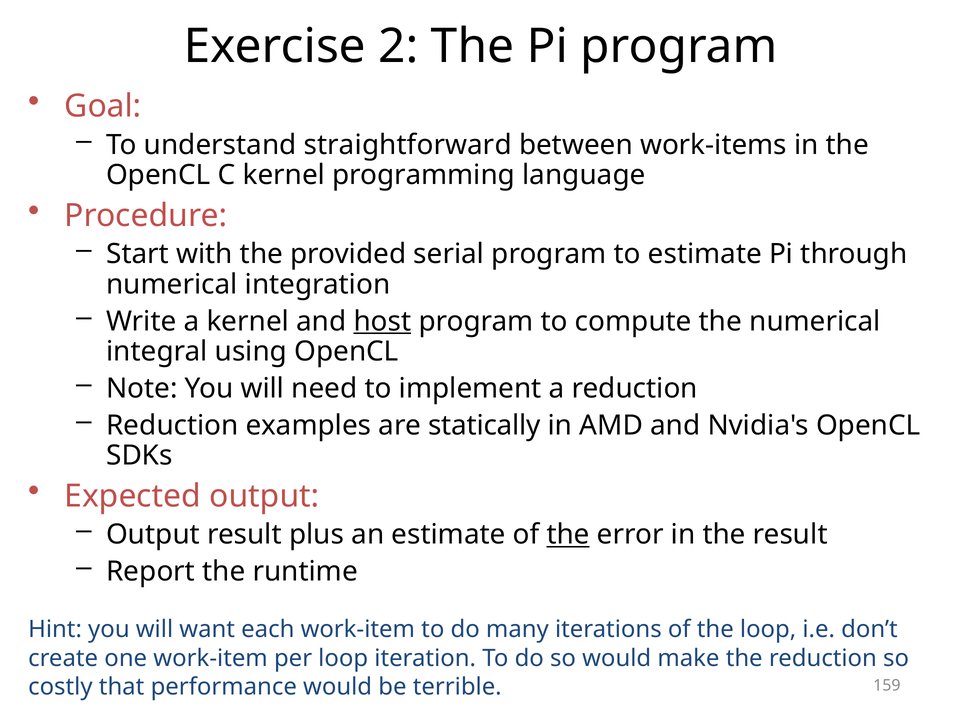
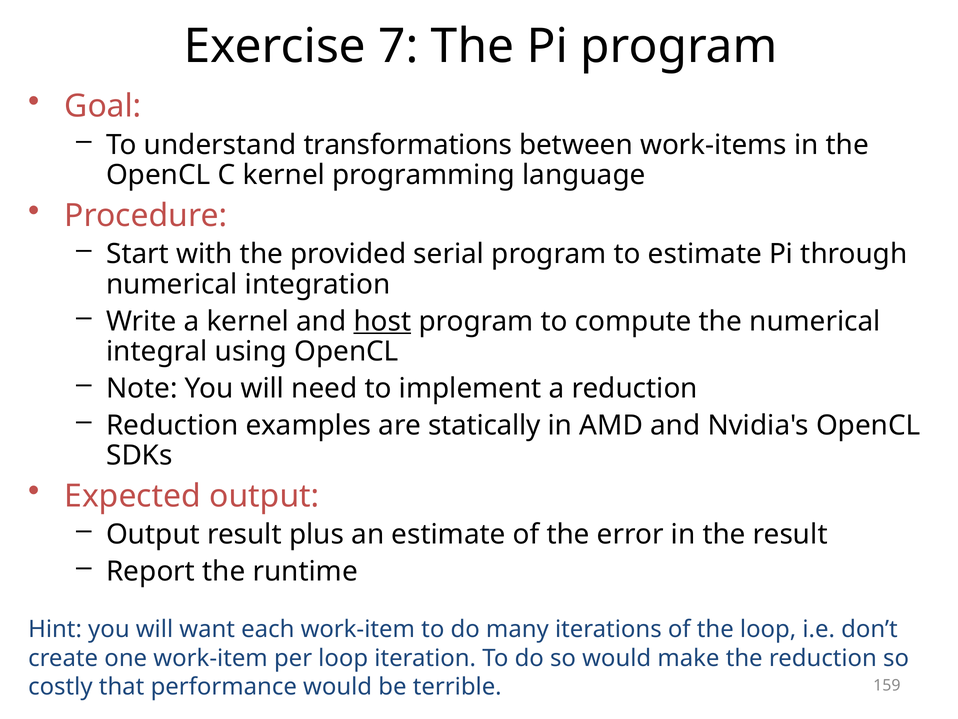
2: 2 -> 7
straightforward: straightforward -> transformations
the at (568, 534) underline: present -> none
